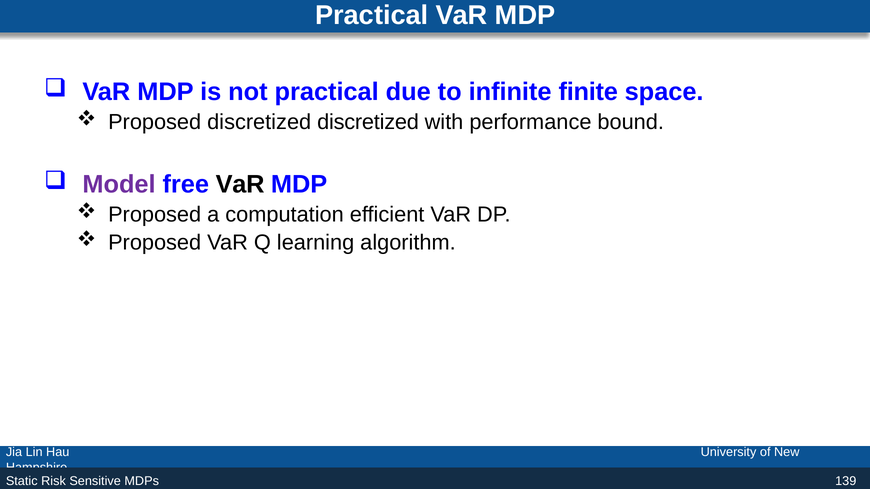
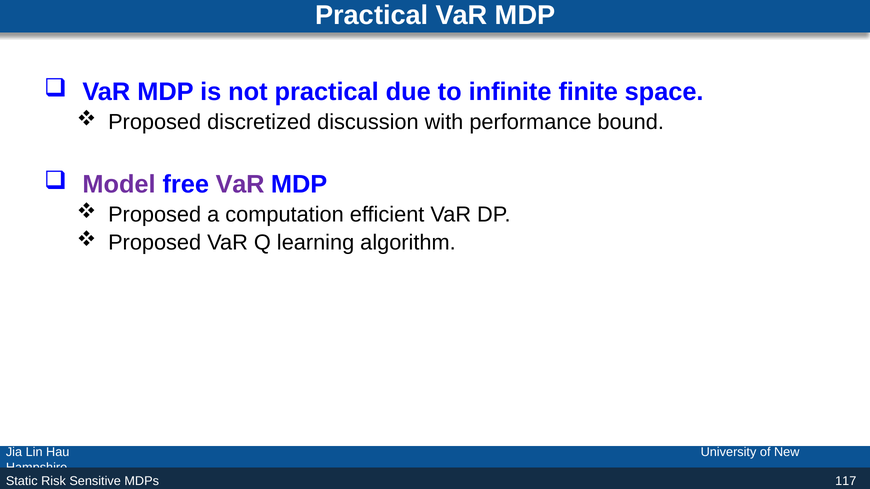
discretized discretized: discretized -> discussion
VaR at (240, 185) colour: black -> purple
139: 139 -> 117
